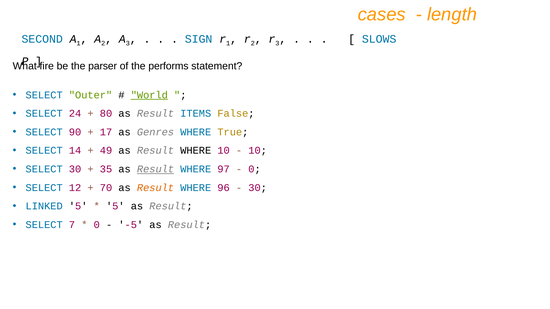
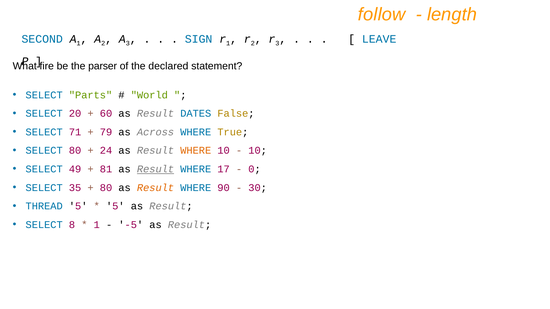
cases: cases -> follow
SLOWS: SLOWS -> LEAVE
performs: performs -> declared
Outer: Outer -> Parts
World underline: present -> none
24: 24 -> 20
80: 80 -> 60
ITEMS: ITEMS -> DATES
90: 90 -> 71
17: 17 -> 79
Genres: Genres -> Across
SELECT 14: 14 -> 80
49: 49 -> 24
WHERE at (196, 151) colour: black -> orange
SELECT 30: 30 -> 49
35: 35 -> 81
97: 97 -> 17
12: 12 -> 35
70 at (106, 188): 70 -> 80
96: 96 -> 90
LINKED: LINKED -> THREAD
7: 7 -> 8
0 at (97, 225): 0 -> 1
